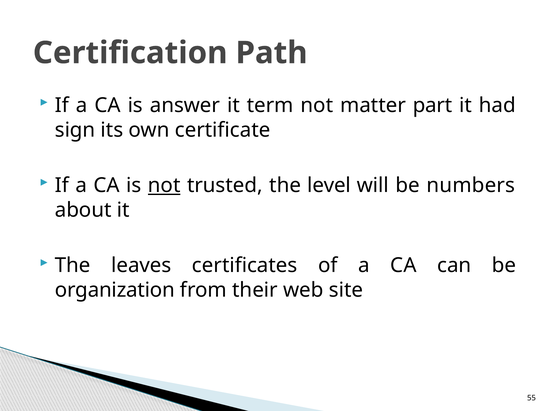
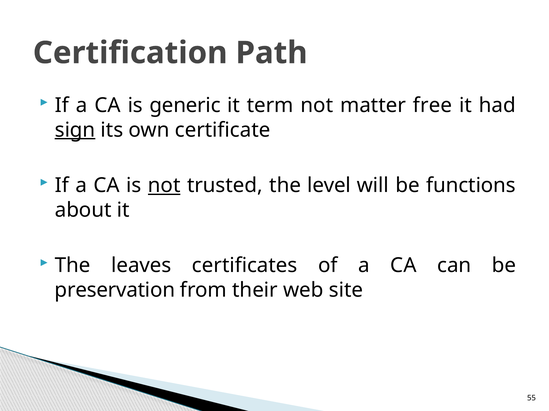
answer: answer -> generic
part: part -> free
sign underline: none -> present
numbers: numbers -> functions
organization: organization -> preservation
